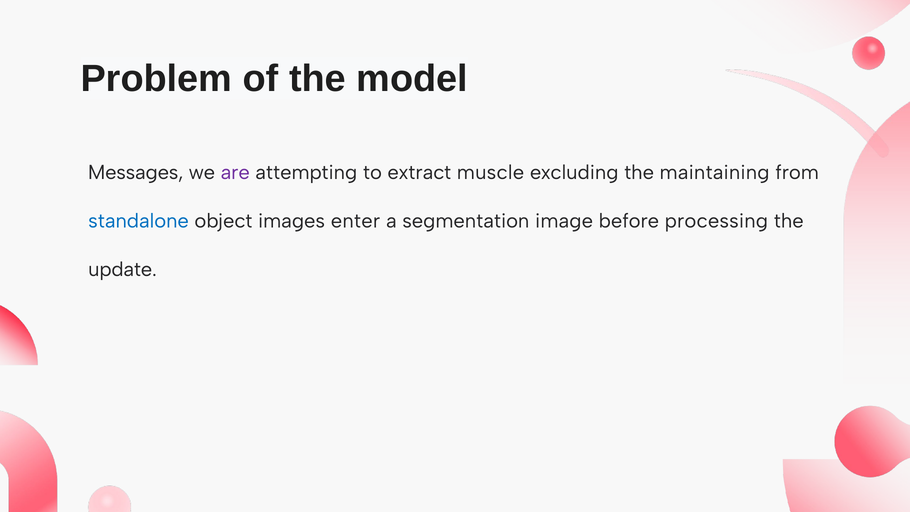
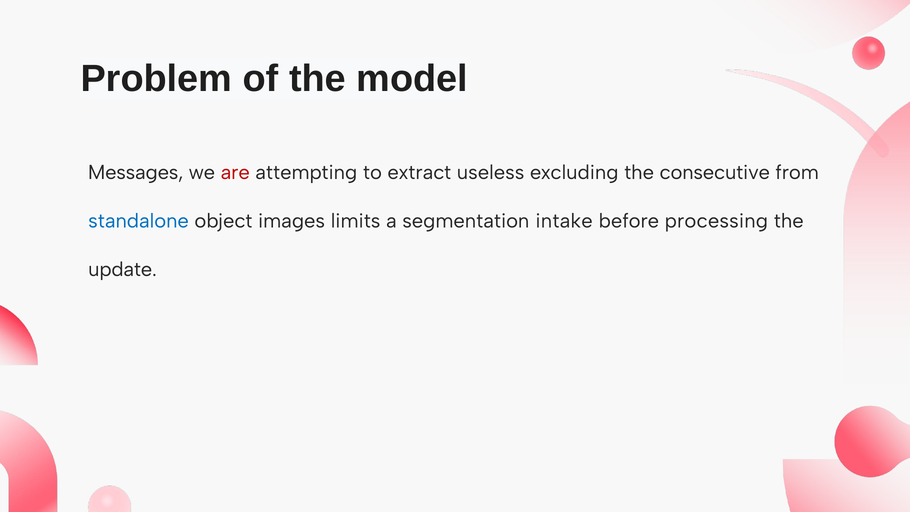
are colour: purple -> red
muscle: muscle -> useless
maintaining: maintaining -> consecutive
enter: enter -> limits
image: image -> intake
